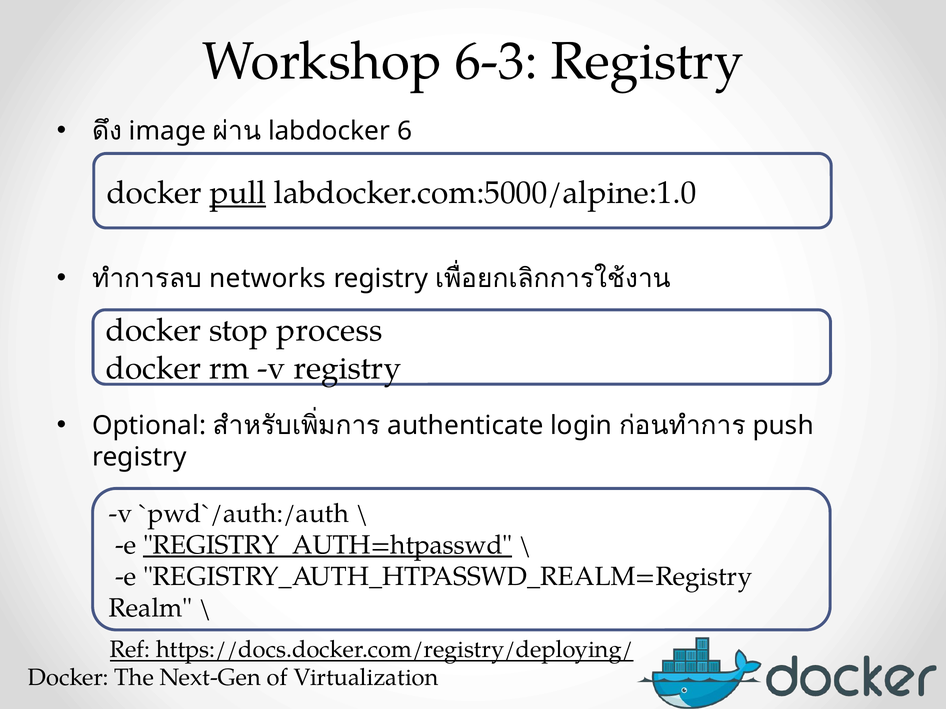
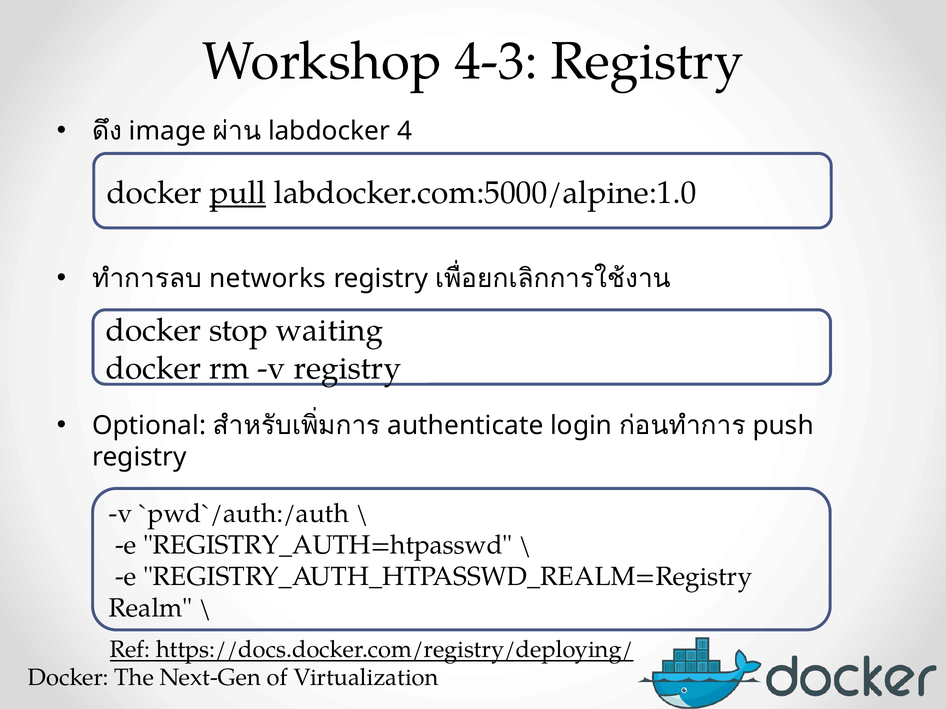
6-3: 6-3 -> 4-3
6: 6 -> 4
process: process -> waiting
REGISTRY_AUTH=htpasswd underline: present -> none
